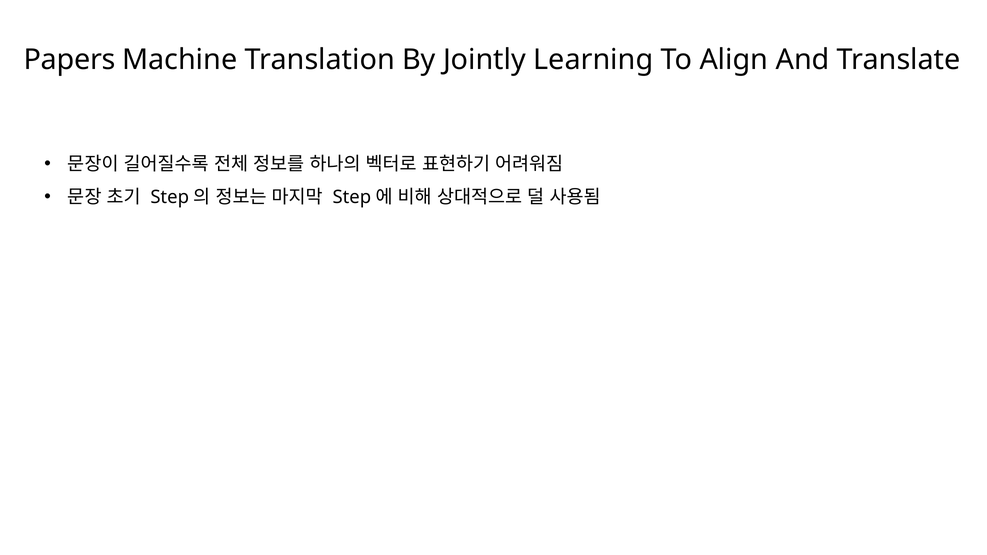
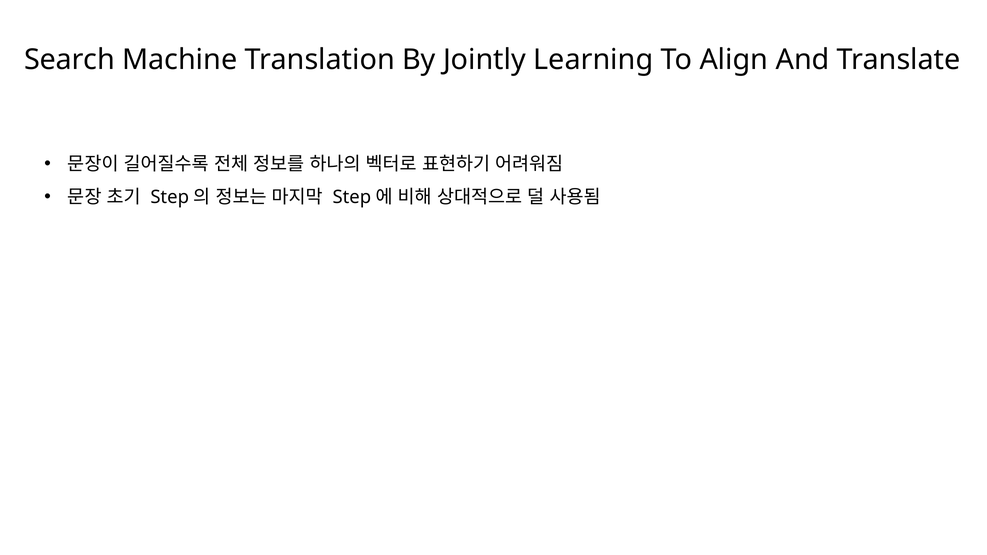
Papers: Papers -> Search
